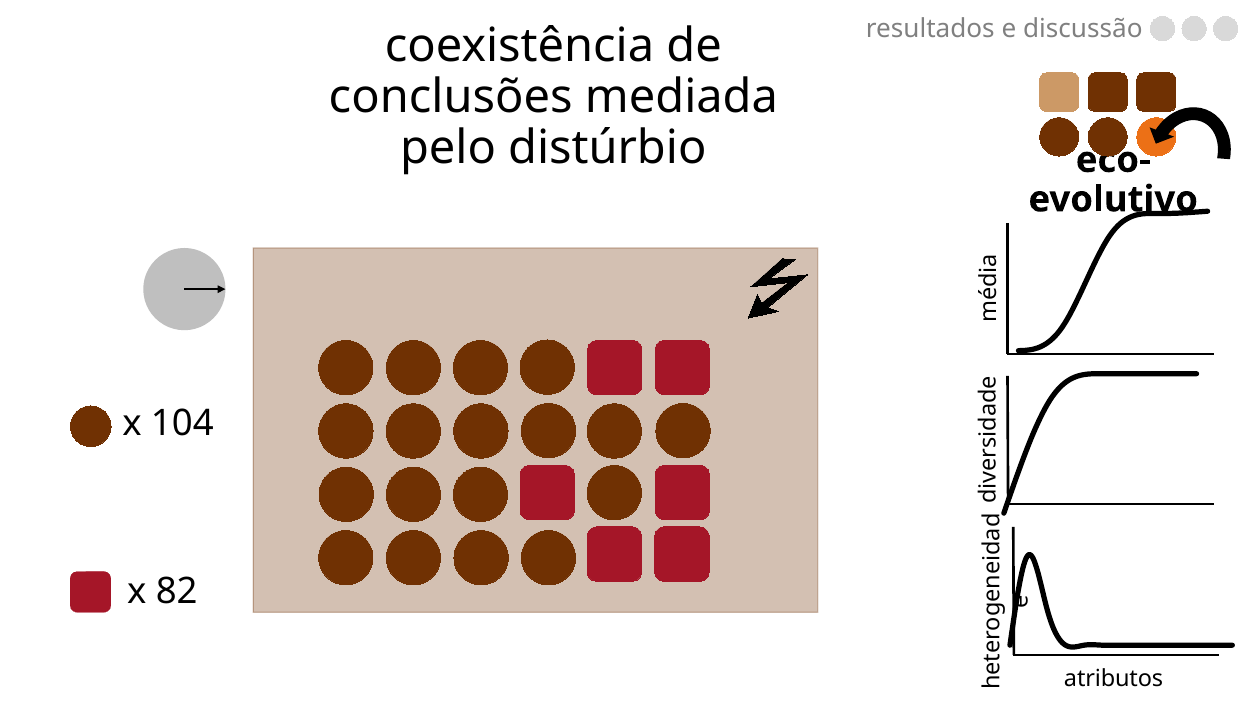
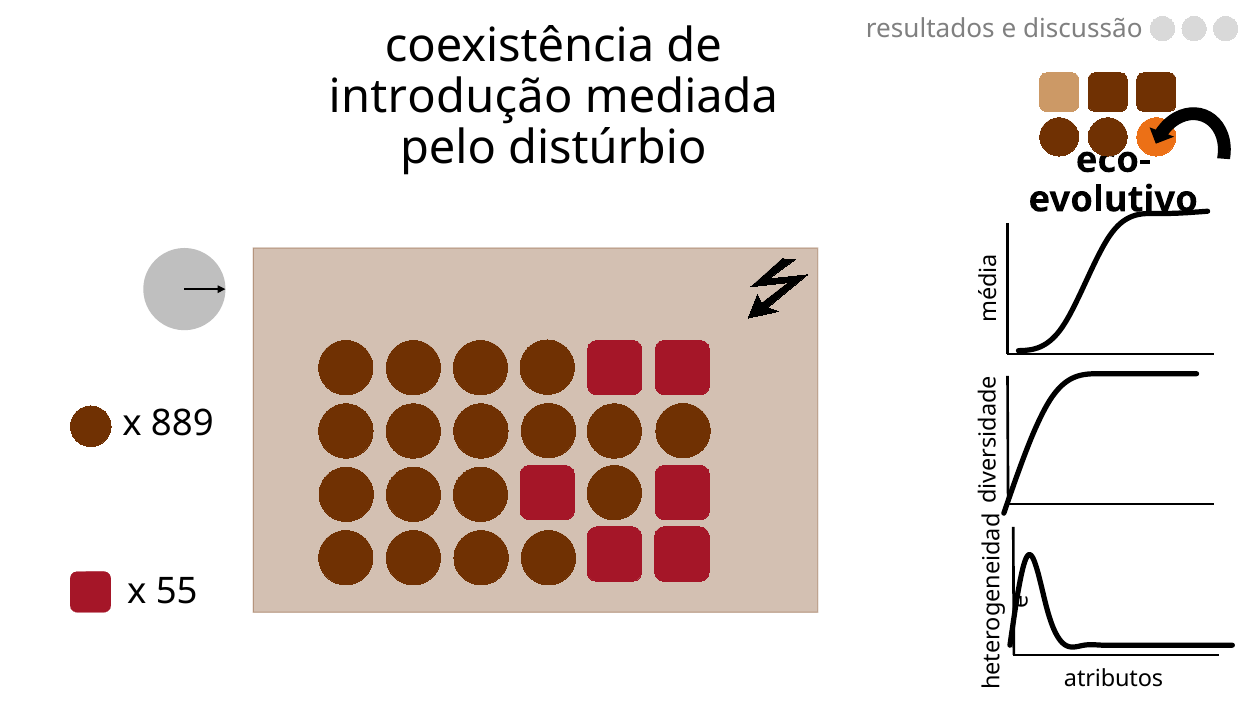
conclusões: conclusões -> introdução
104: 104 -> 889
82: 82 -> 55
